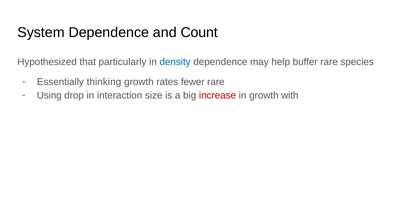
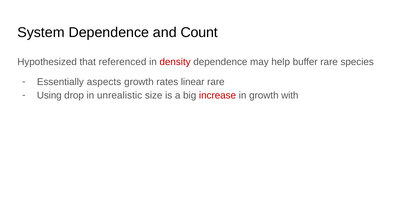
particularly: particularly -> referenced
density colour: blue -> red
thinking: thinking -> aspects
fewer: fewer -> linear
interaction: interaction -> unrealistic
